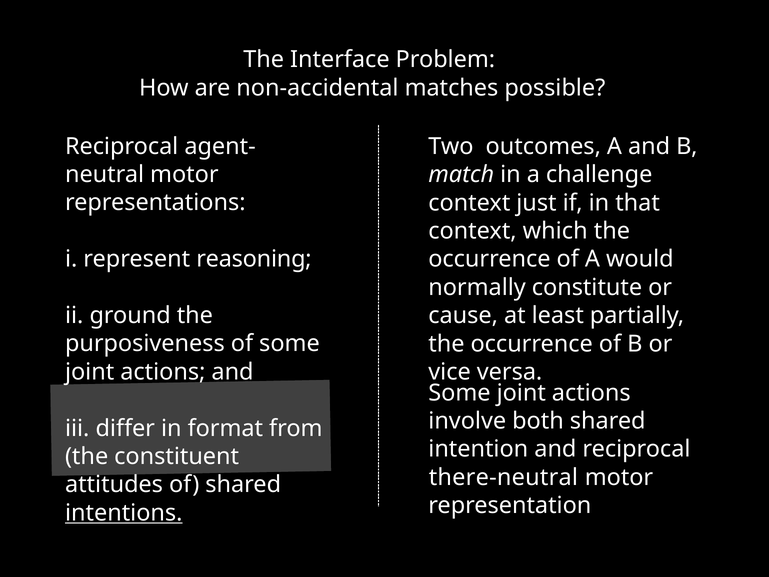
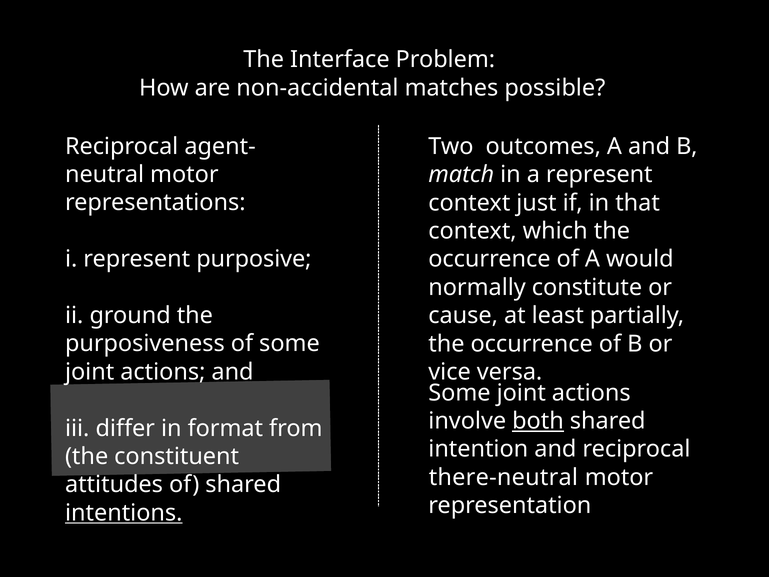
a challenge: challenge -> represent
reasoning: reasoning -> purposive
both underline: none -> present
